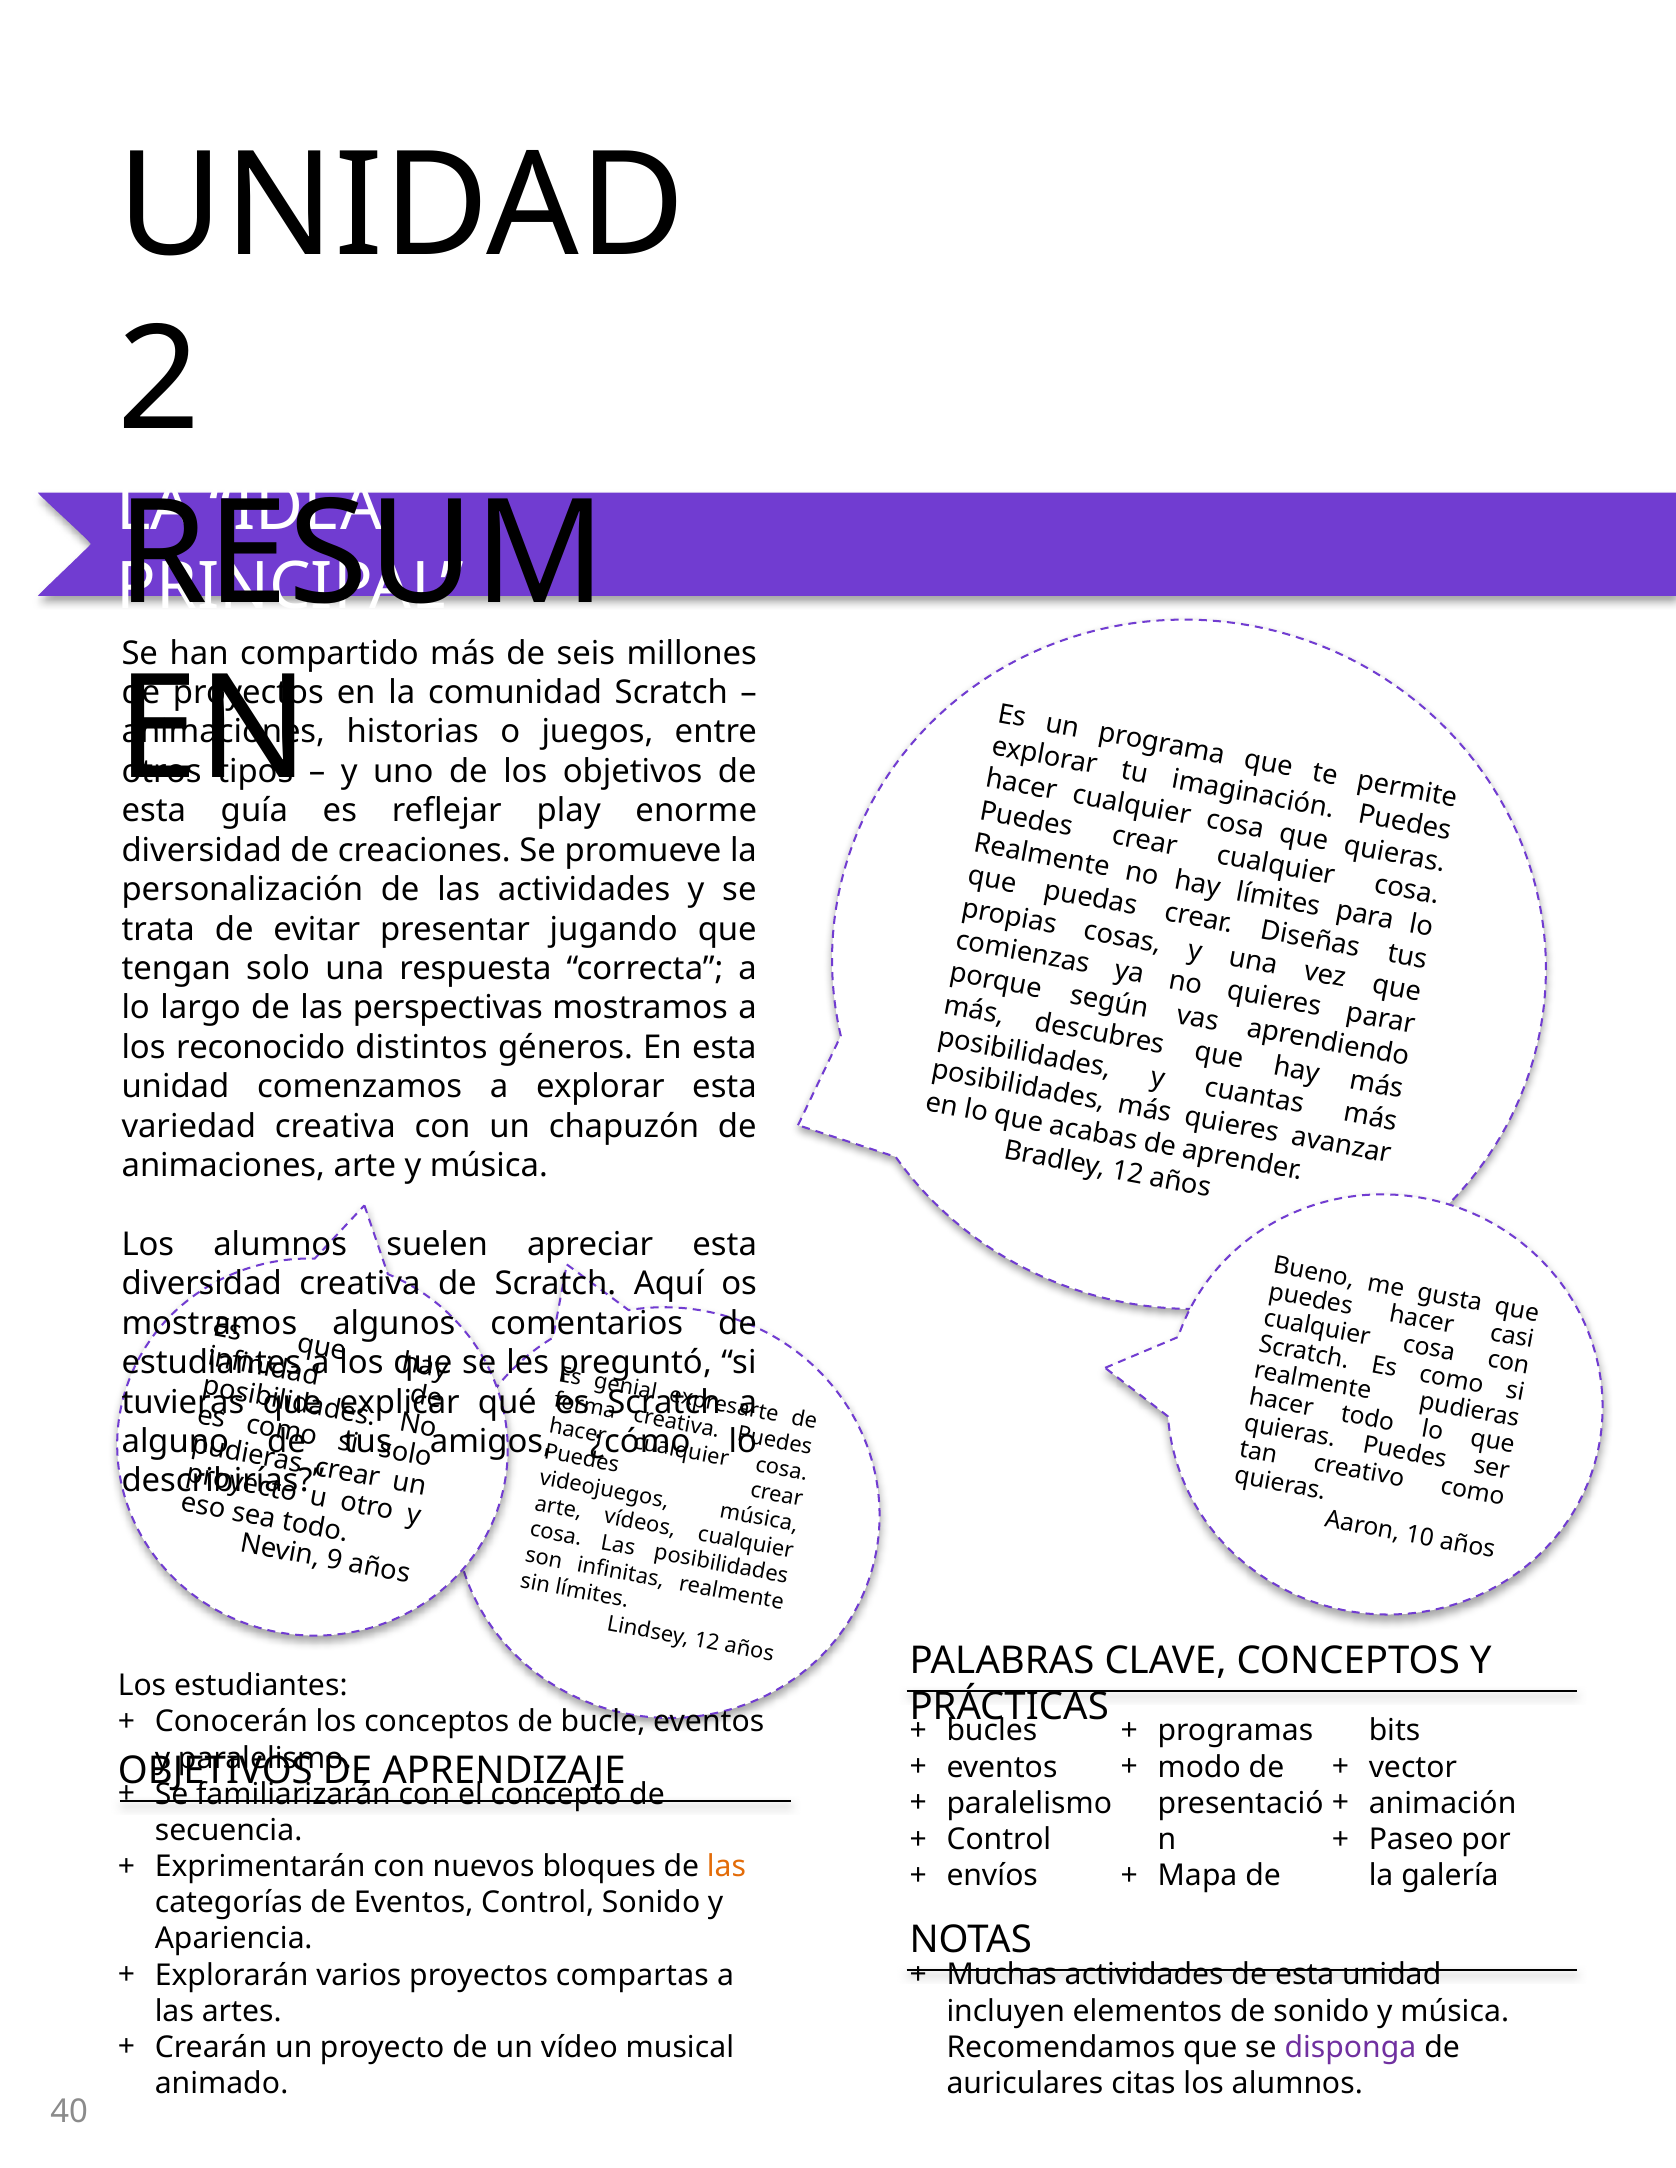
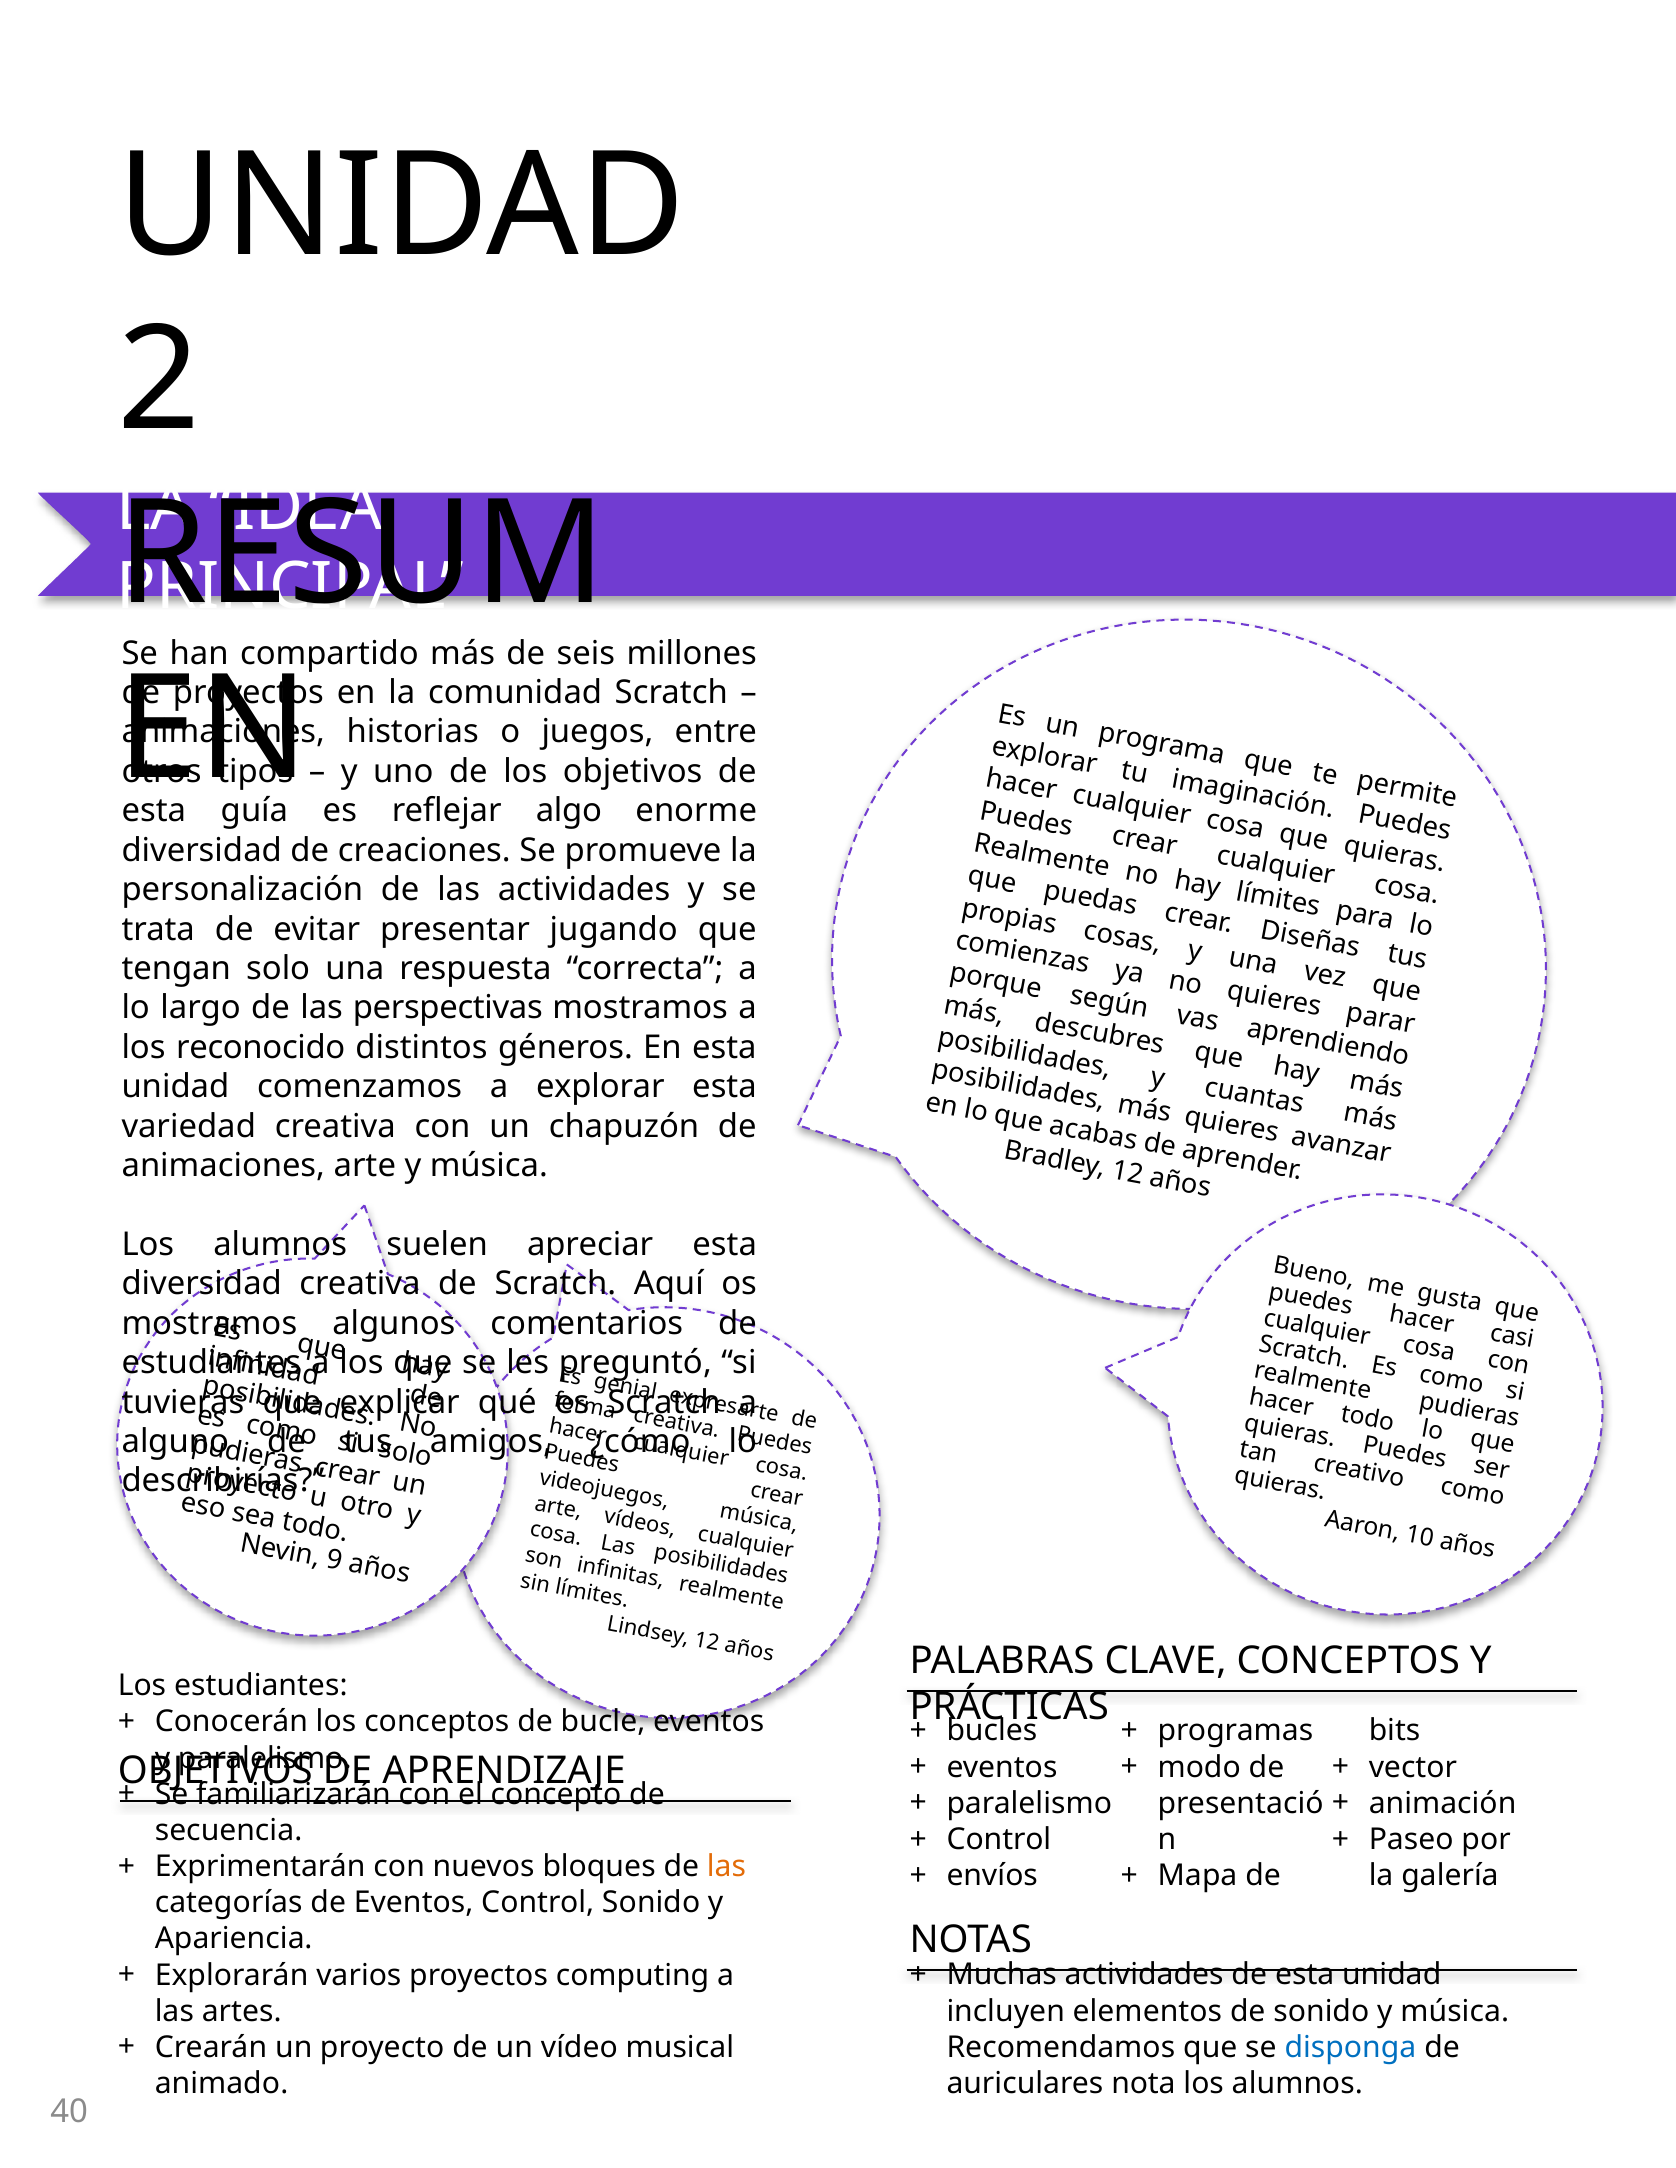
play: play -> algo
compartas: compartas -> computing
disponga colour: purple -> blue
citas: citas -> nota
